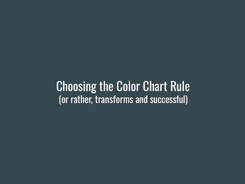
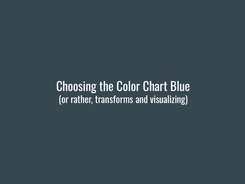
Rule: Rule -> Blue
successful: successful -> visualizing
